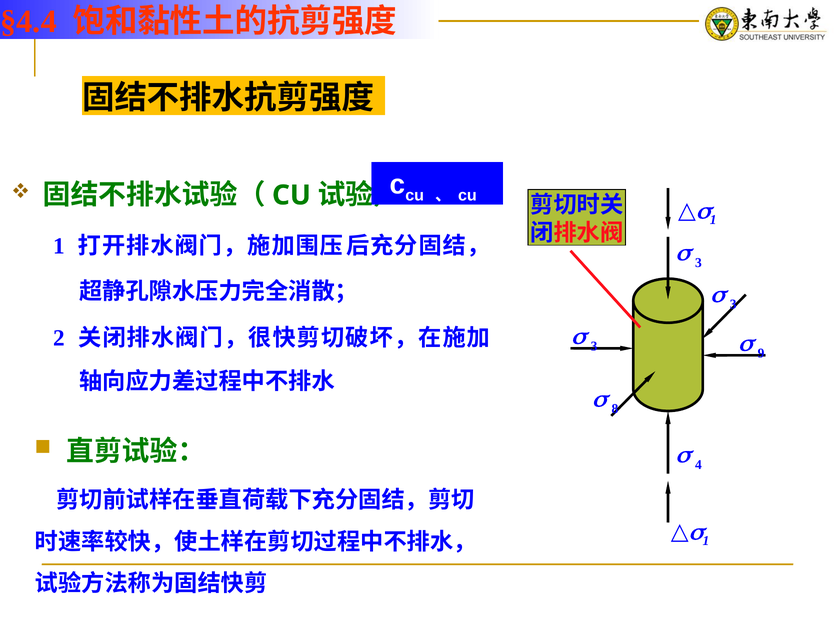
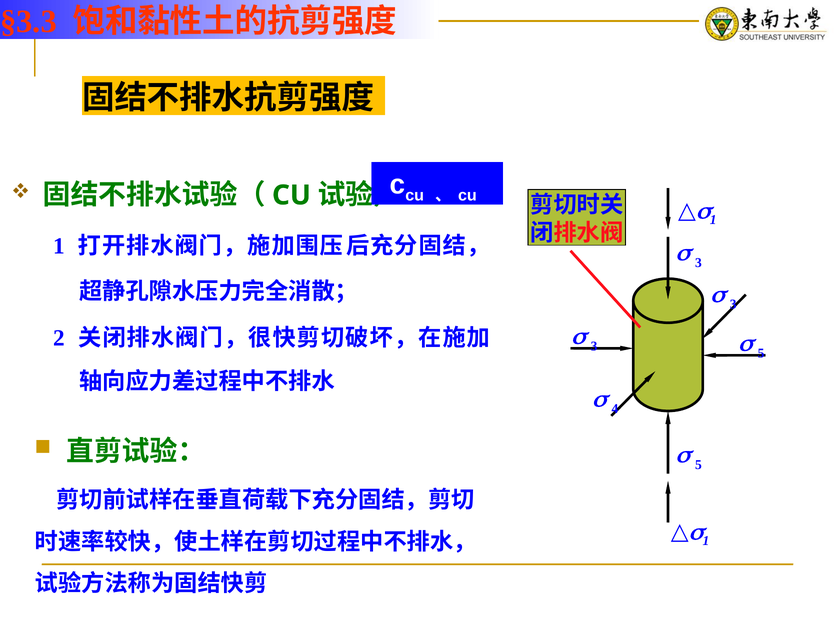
§4.4: §4.4 -> §3.3
9 at (761, 353): 9 -> 5
8: 8 -> 4
4 at (698, 464): 4 -> 5
